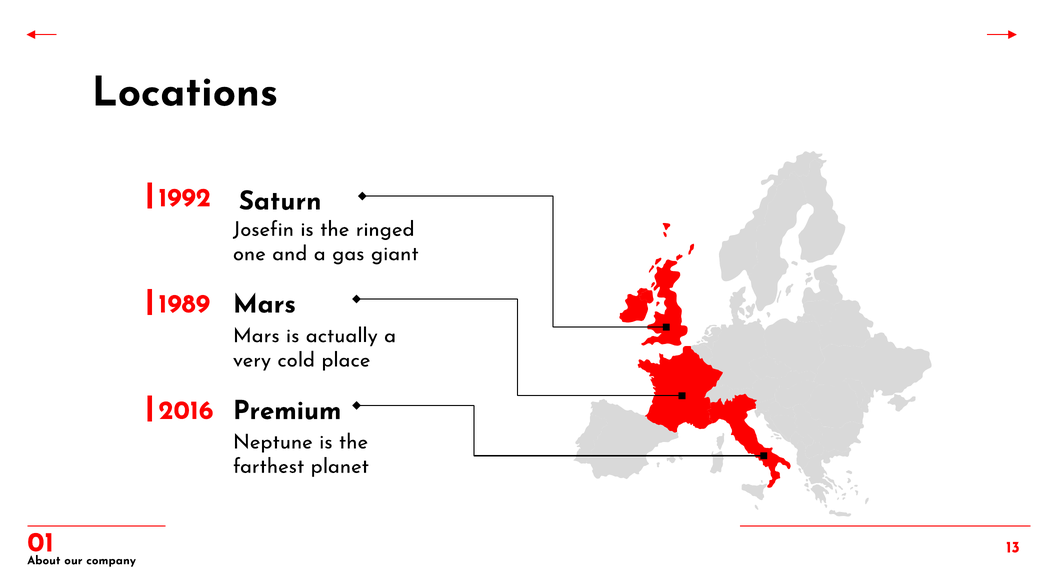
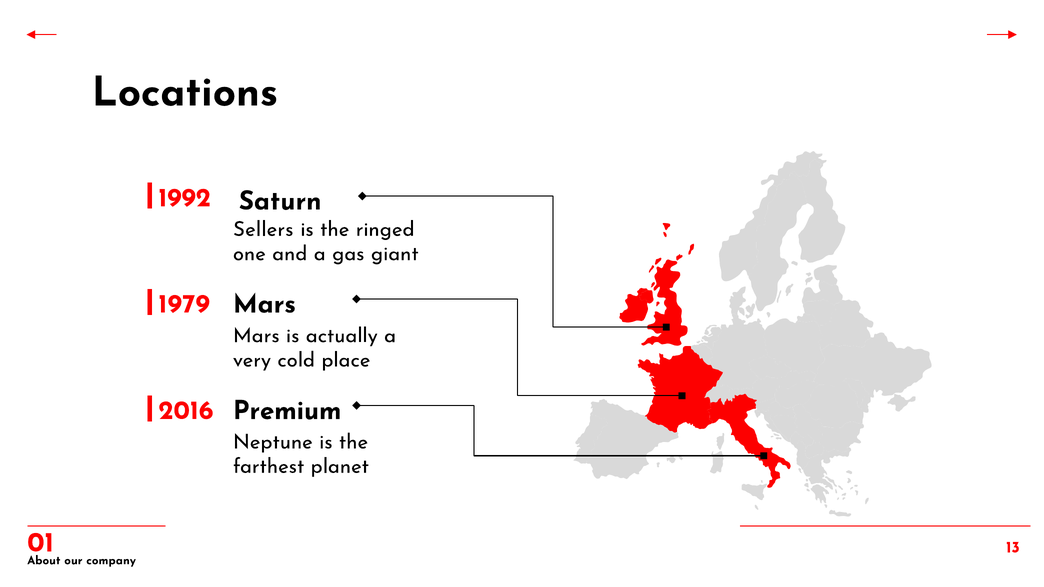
Josefin: Josefin -> Sellers
1989: 1989 -> 1979
